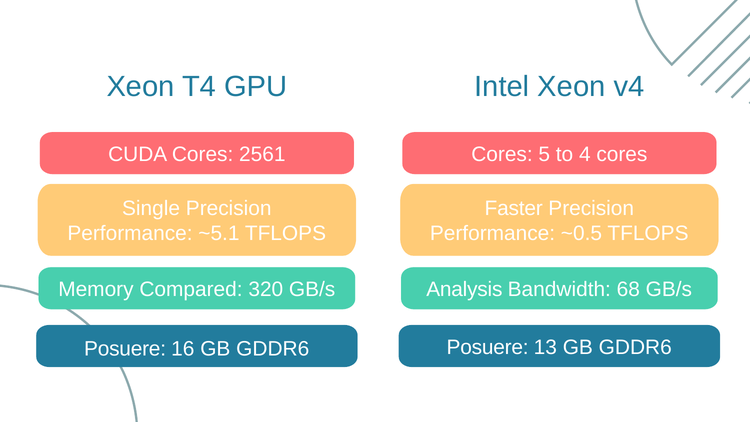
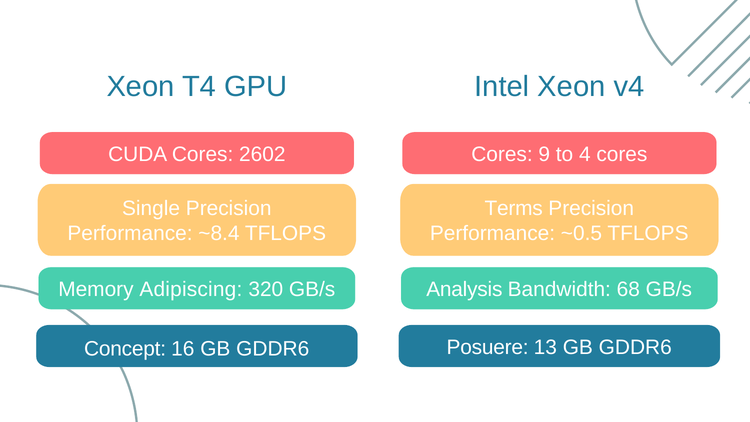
2561: 2561 -> 2602
5: 5 -> 9
Faster: Faster -> Terms
~5.1: ~5.1 -> ~8.4
Compared: Compared -> Adipiscing
Posuere at (125, 349): Posuere -> Concept
